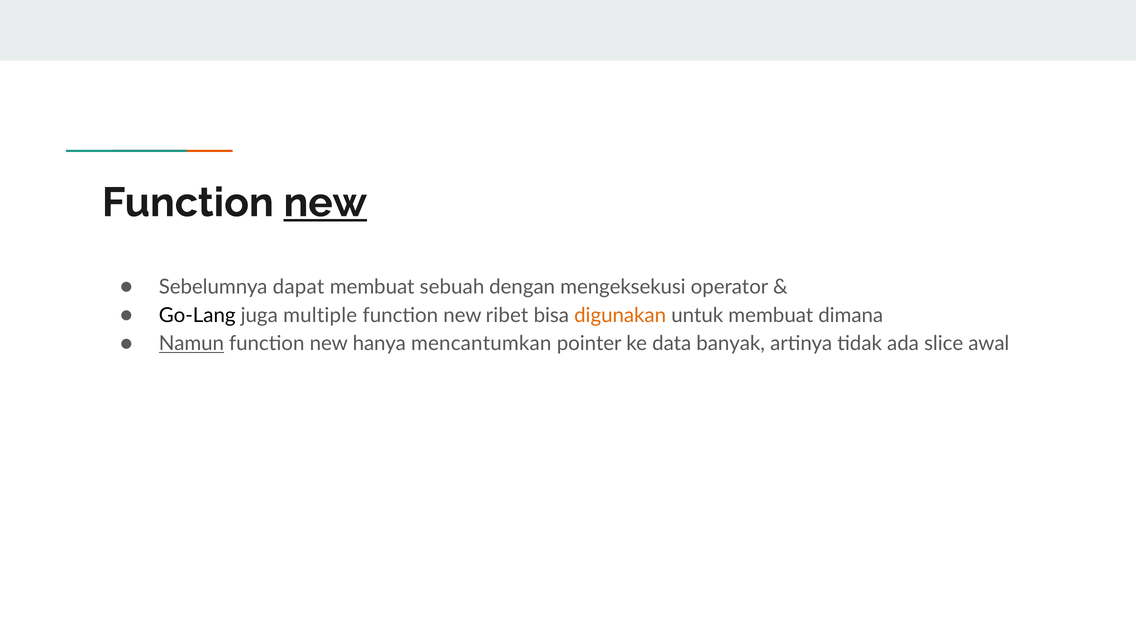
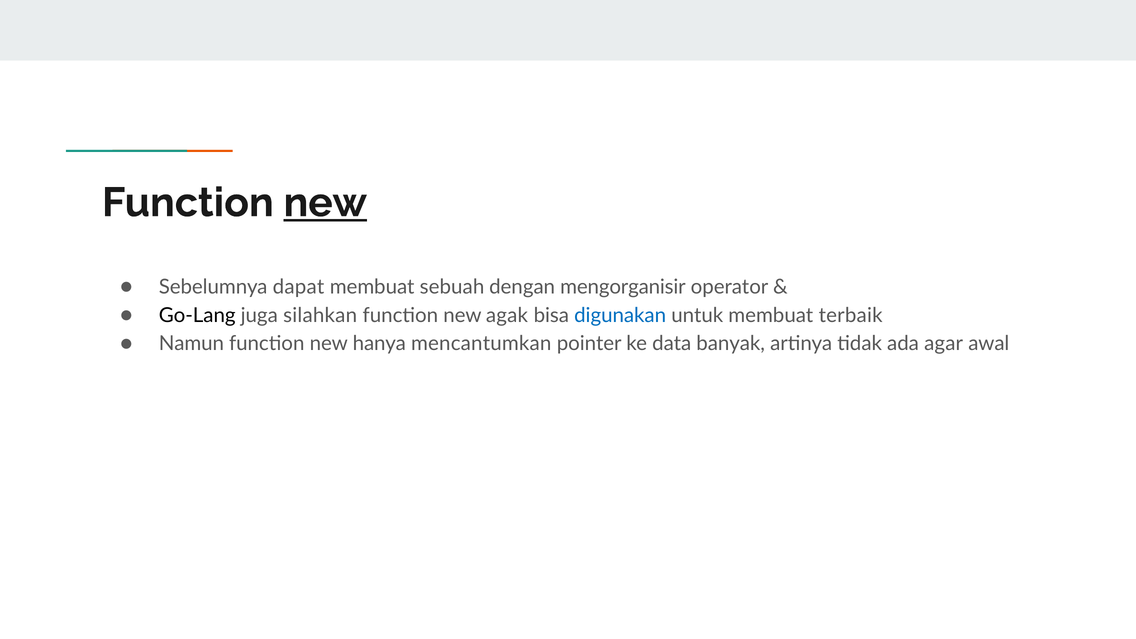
mengeksekusi: mengeksekusi -> mengorganisir
multiple: multiple -> silahkan
ribet: ribet -> agak
digunakan colour: orange -> blue
dimana: dimana -> terbaik
Namun underline: present -> none
slice: slice -> agar
